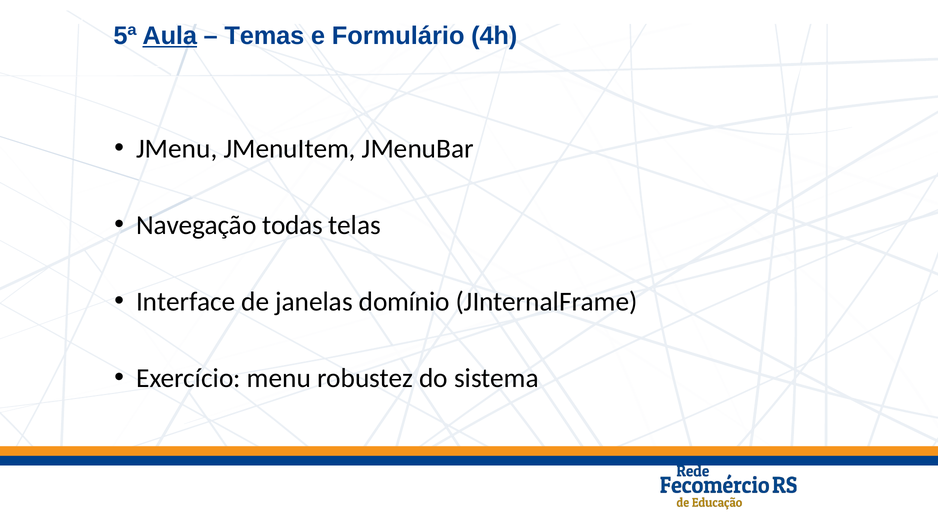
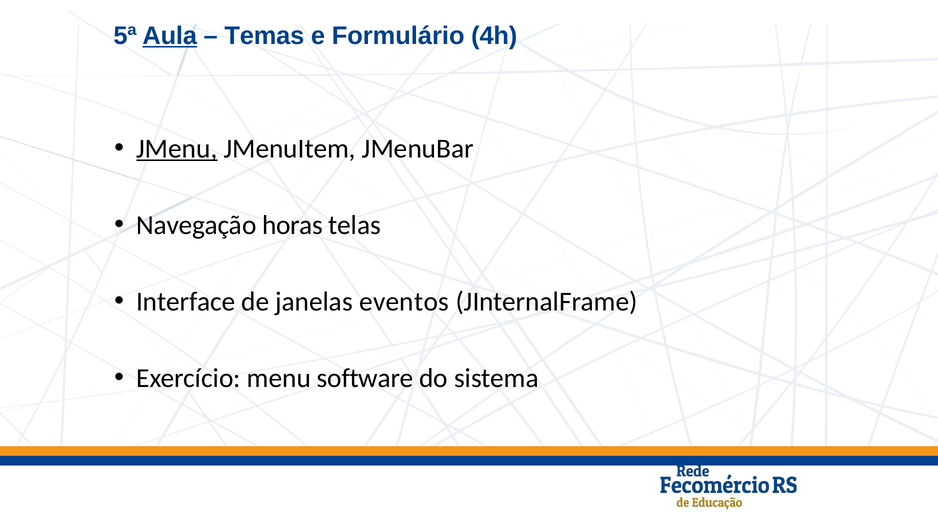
JMenu underline: none -> present
todas: todas -> horas
domínio: domínio -> eventos
robustez: robustez -> software
